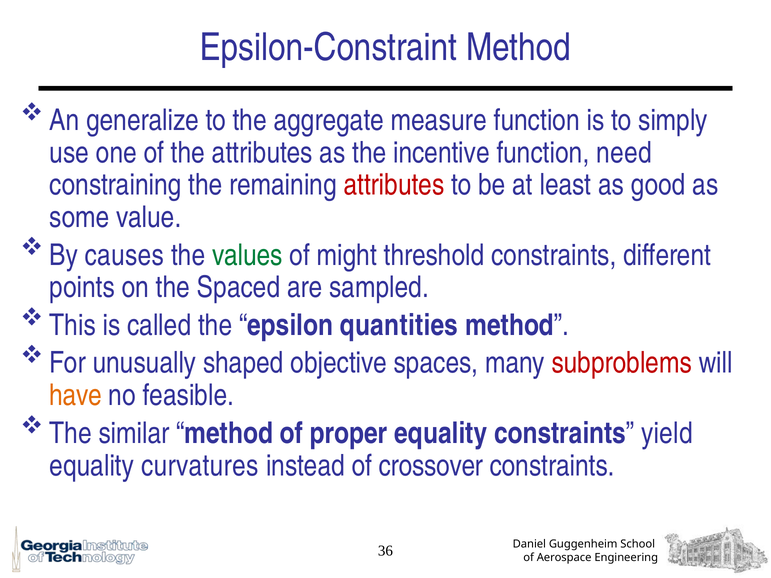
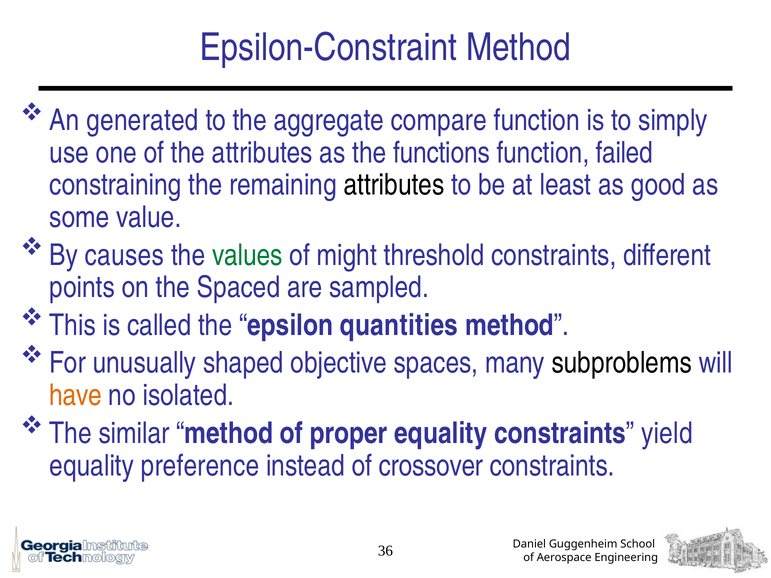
generalize: generalize -> generated
measure: measure -> compare
incentive: incentive -> functions
need: need -> failed
attributes at (394, 185) colour: red -> black
subproblems colour: red -> black
feasible: feasible -> isolated
curvatures: curvatures -> preference
